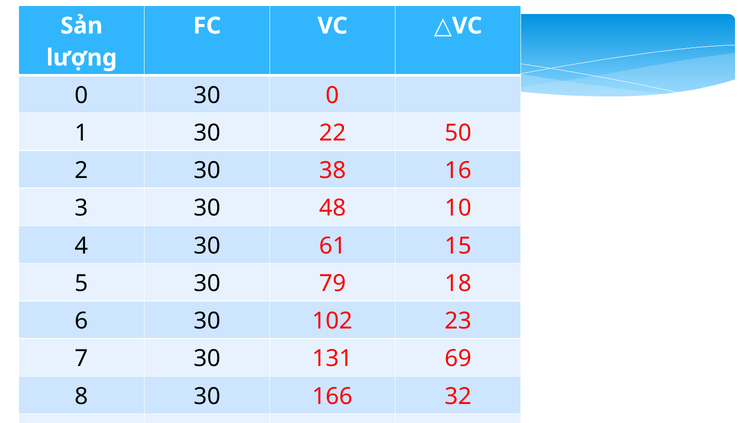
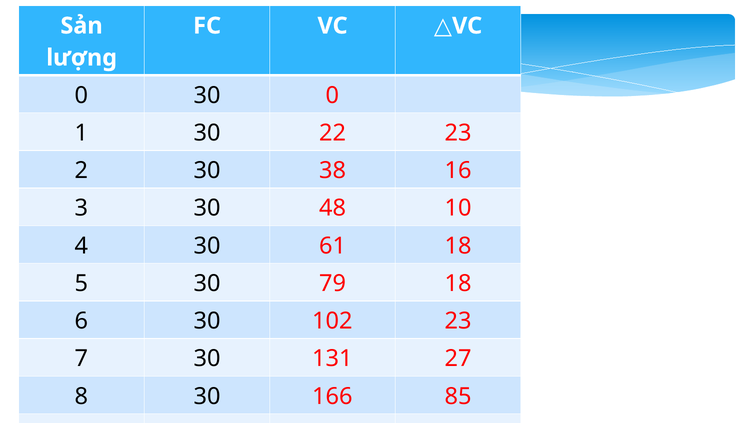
22 50: 50 -> 23
61 15: 15 -> 18
69: 69 -> 27
32: 32 -> 85
